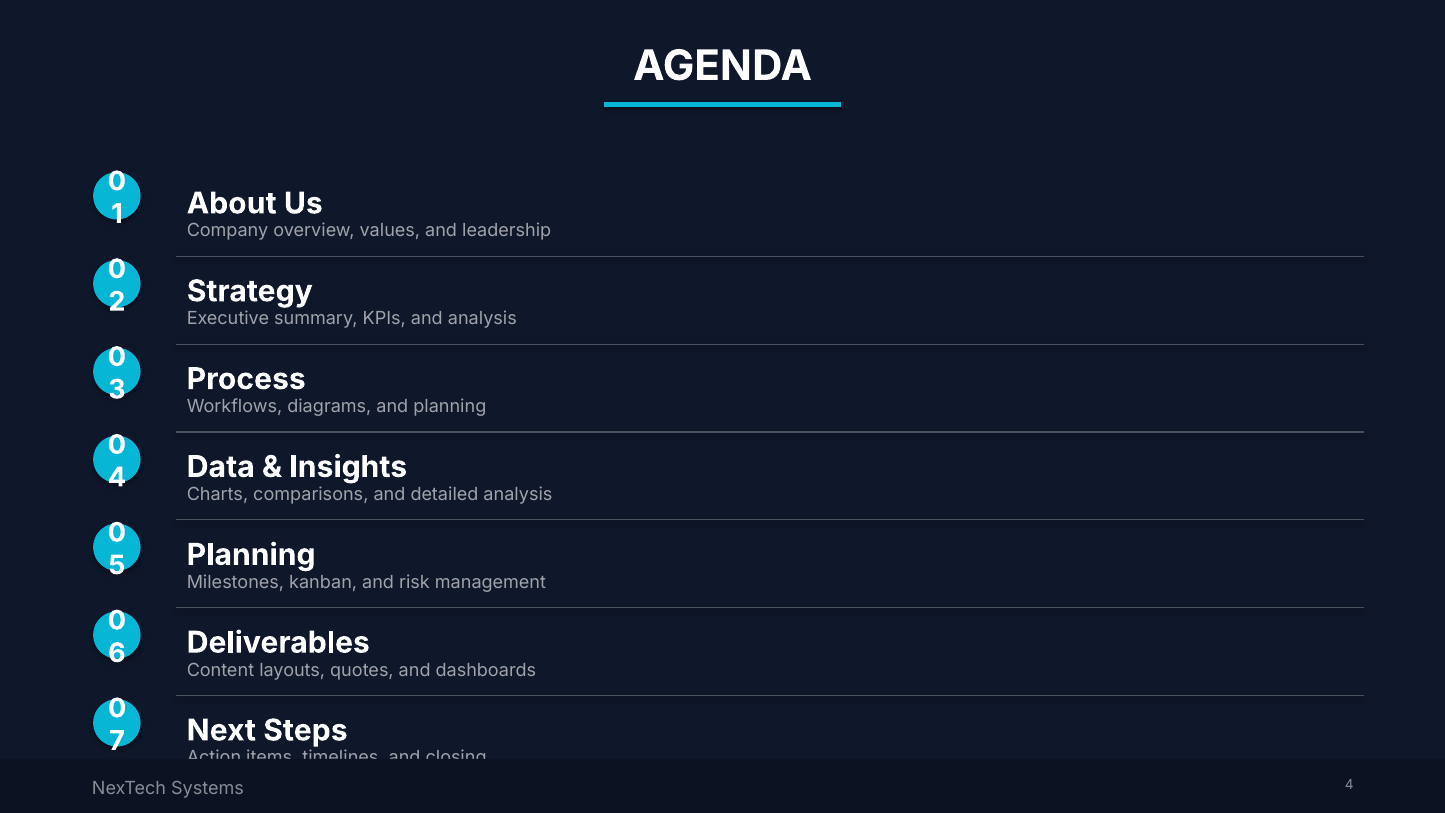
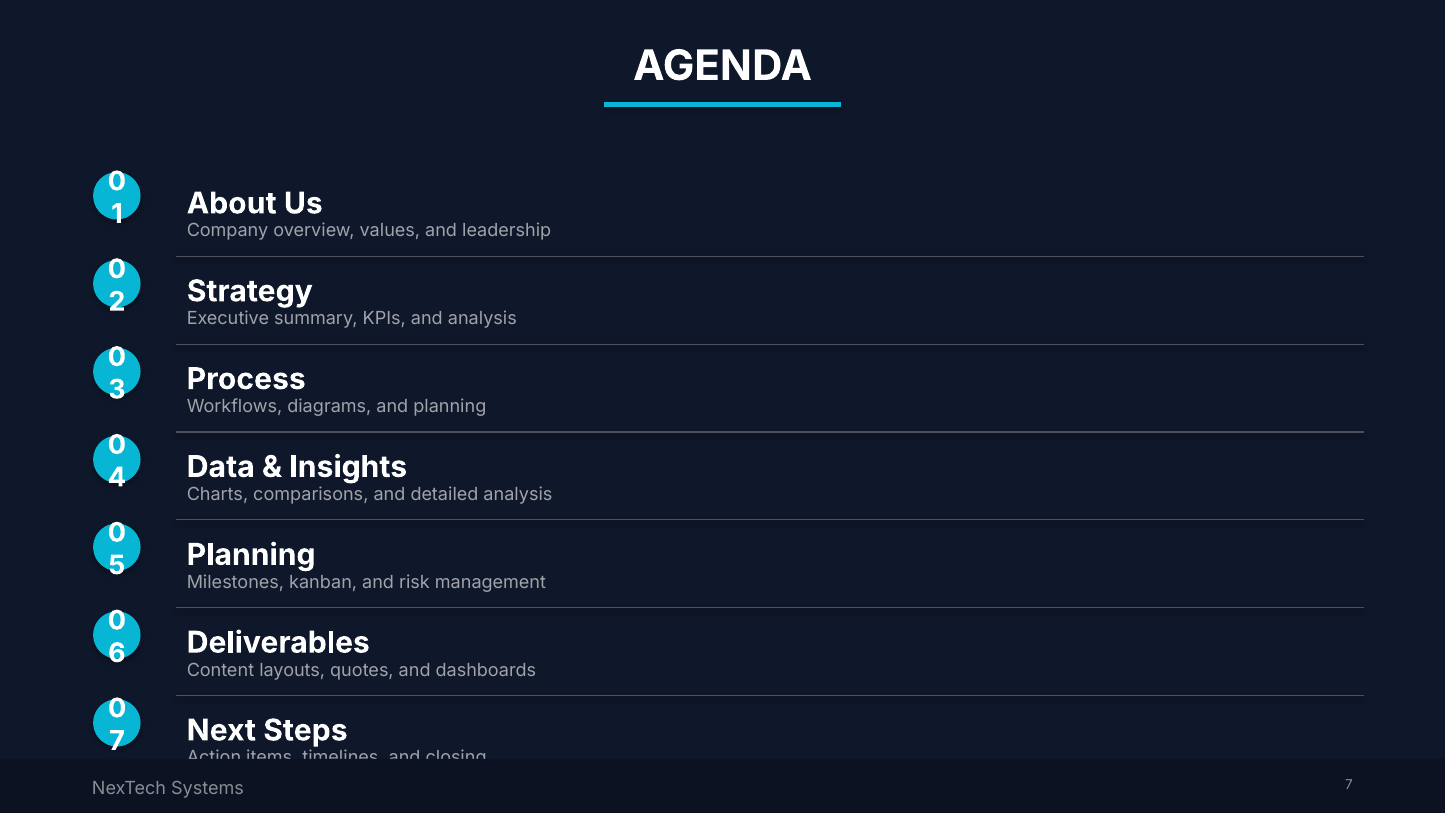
Systems 4: 4 -> 7
